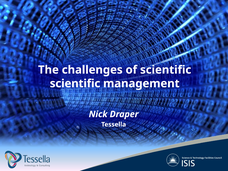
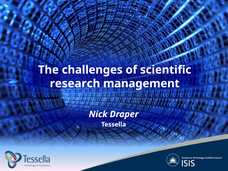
scientific at (75, 84): scientific -> research
